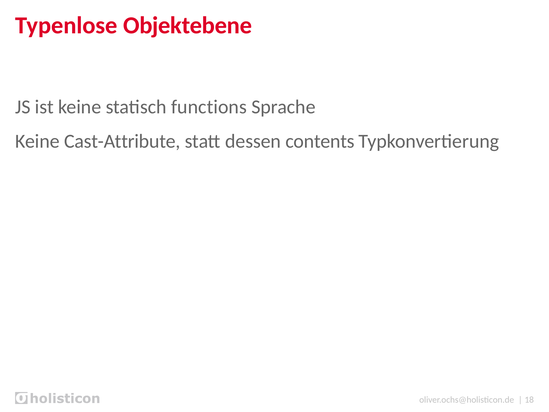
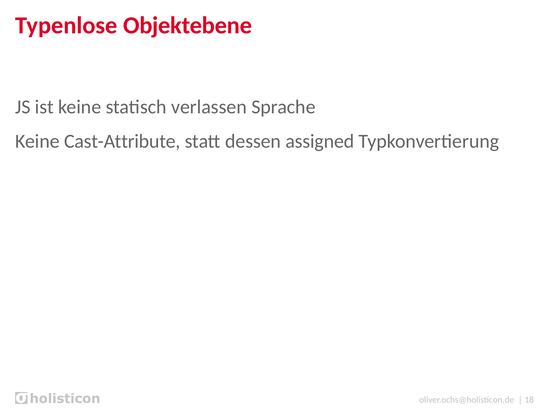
functions: functions -> verlassen
contents: contents -> assigned
